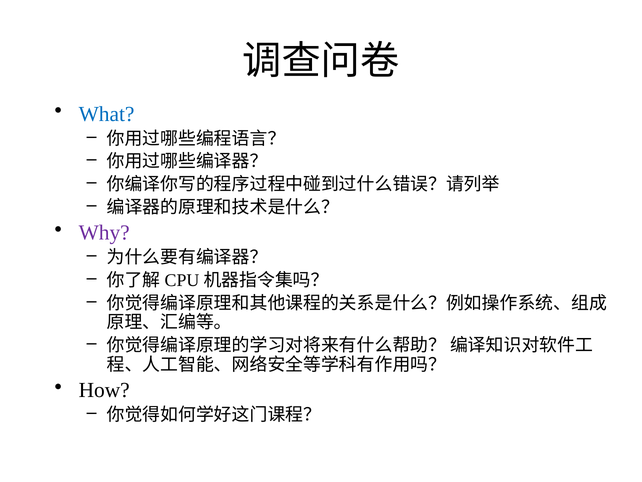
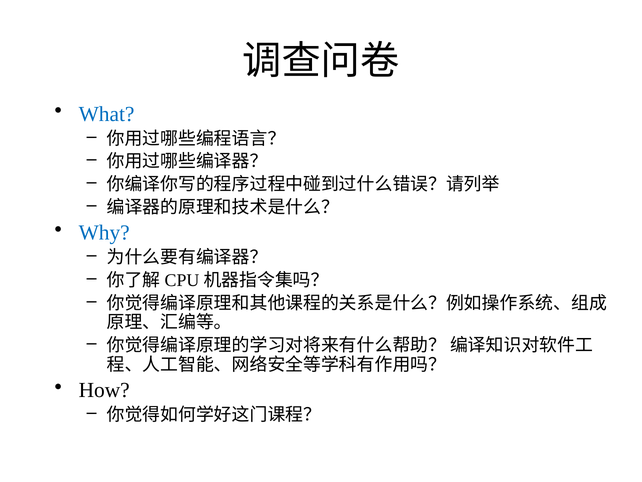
Why colour: purple -> blue
